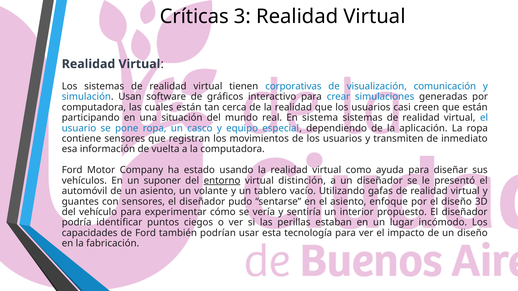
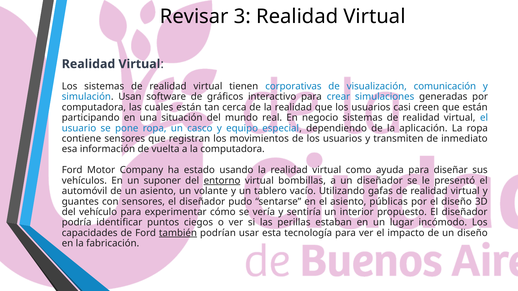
Críticas: Críticas -> Revisar
sistema: sistema -> negocio
distinción: distinción -> bombillas
enfoque: enfoque -> públicas
también underline: none -> present
